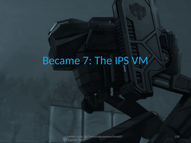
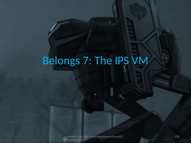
Became: Became -> Belongs
